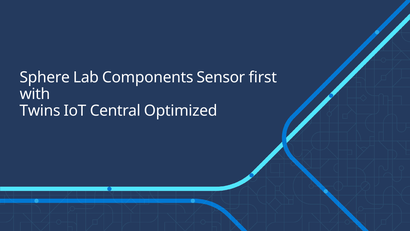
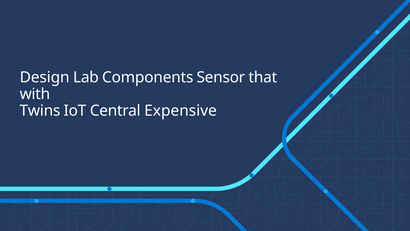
Sphere: Sphere -> Design
first: first -> that
Optimized: Optimized -> Expensive
